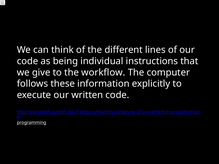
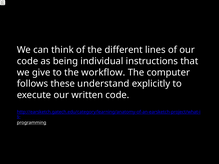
information: information -> understand
